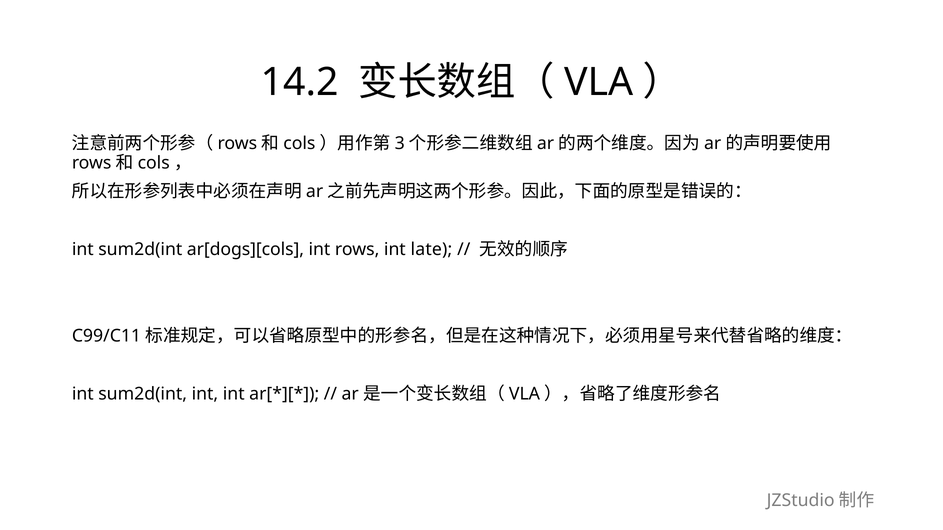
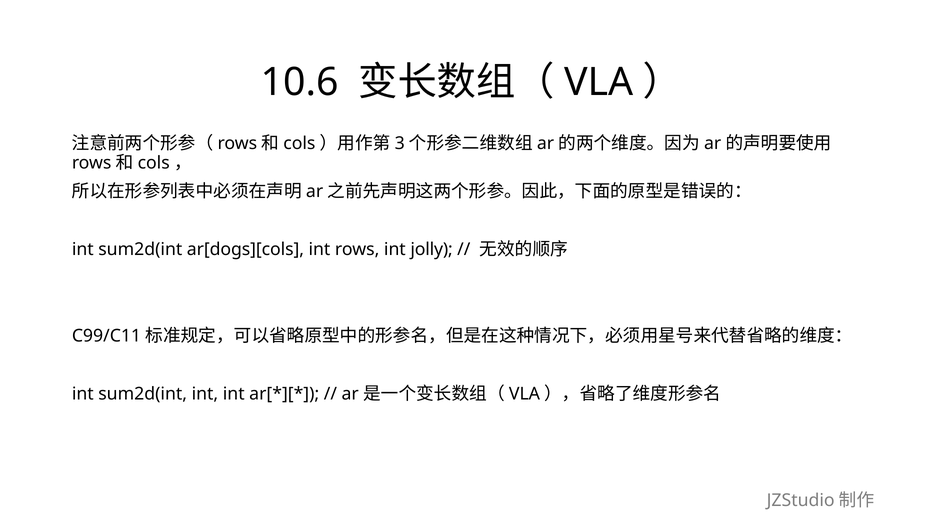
14.2: 14.2 -> 10.6
late: late -> jolly
